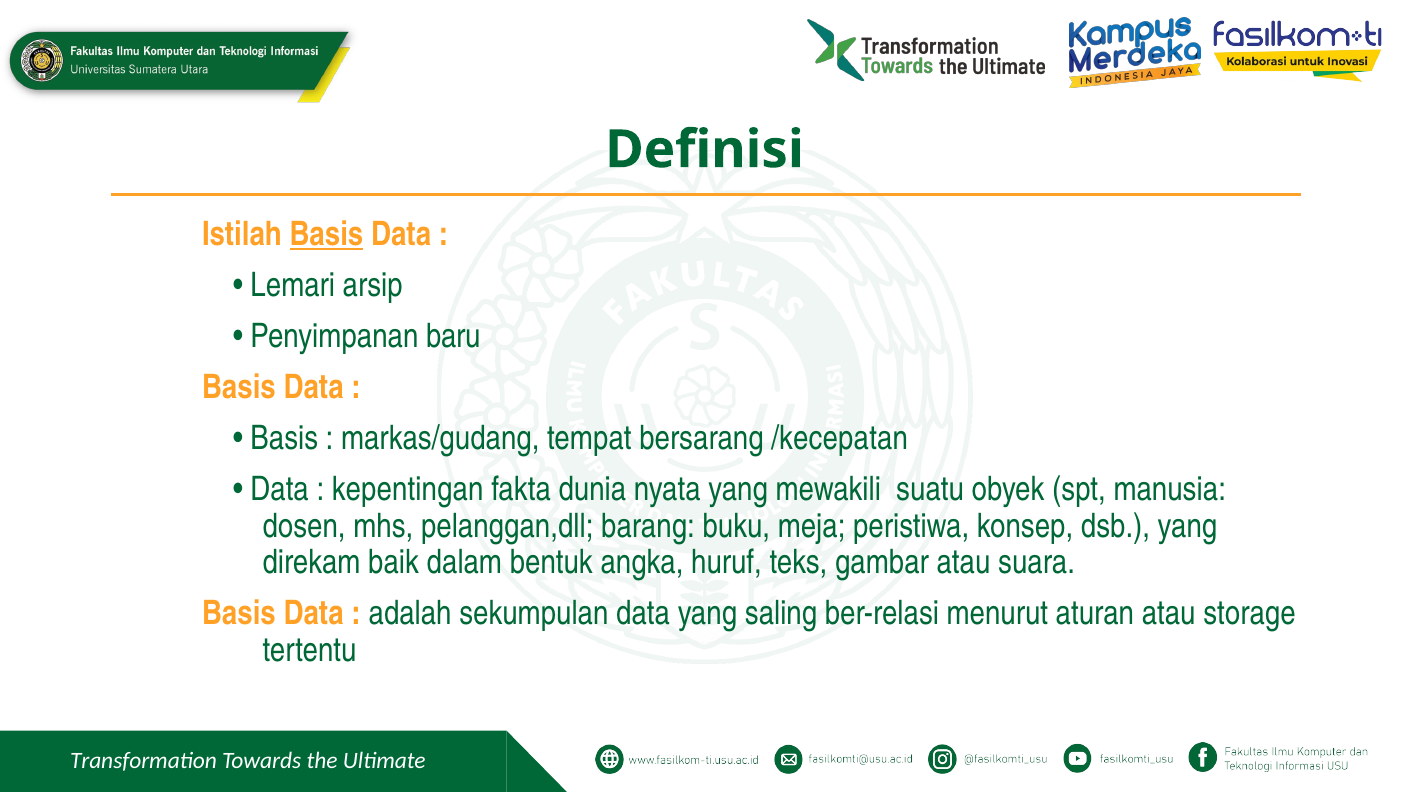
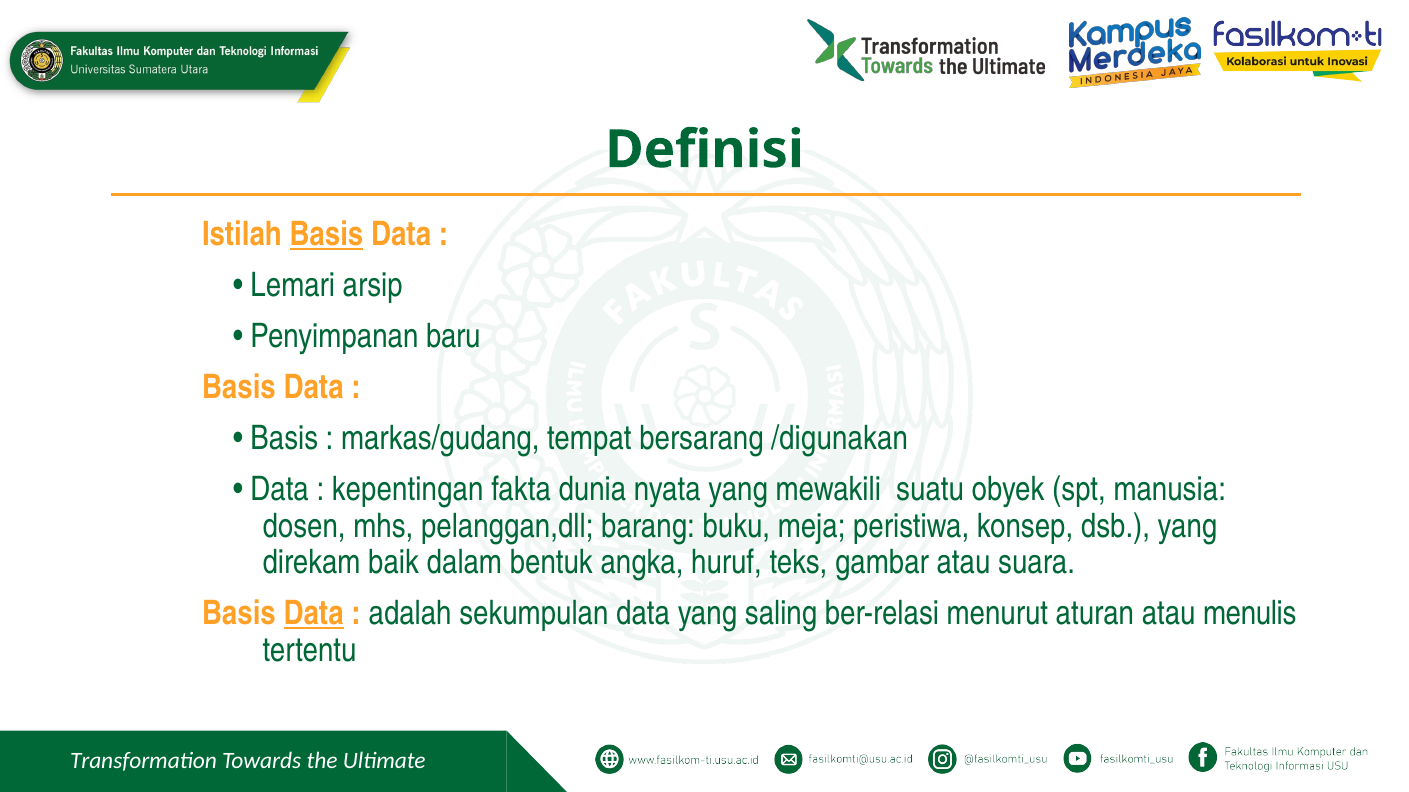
/kecepatan: /kecepatan -> /digunakan
Data at (314, 614) underline: none -> present
storage: storage -> menulis
